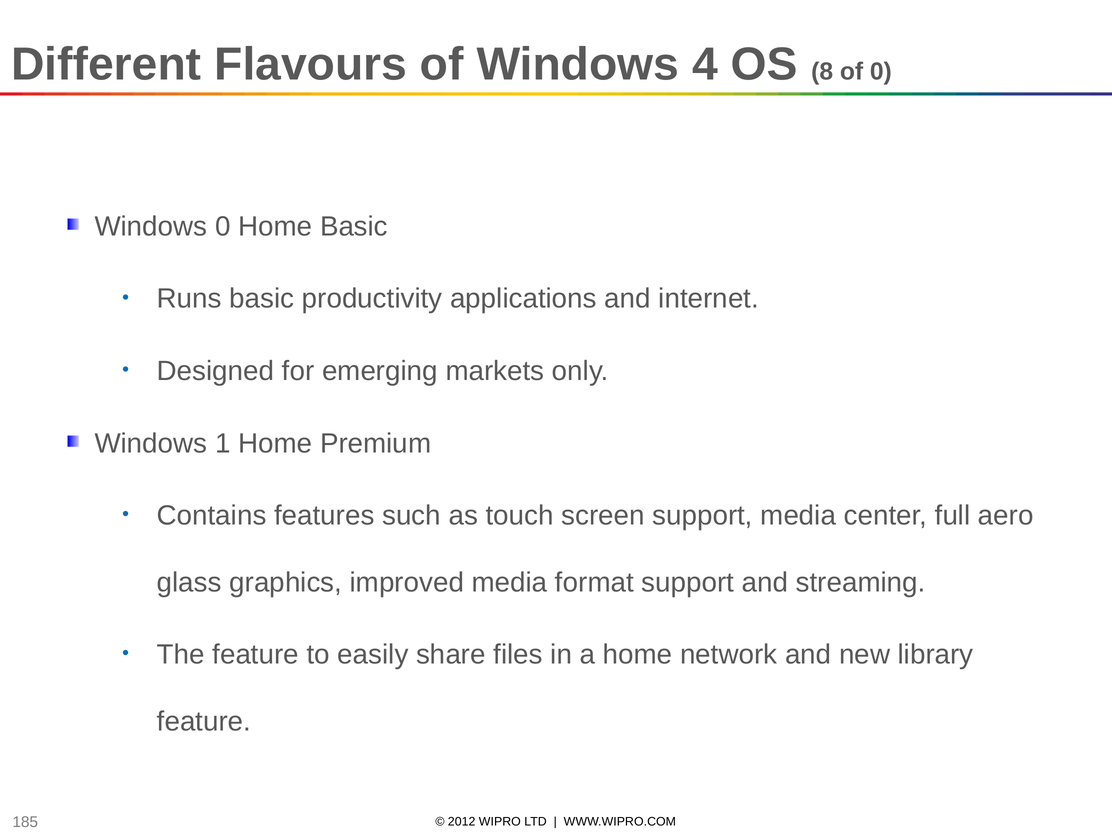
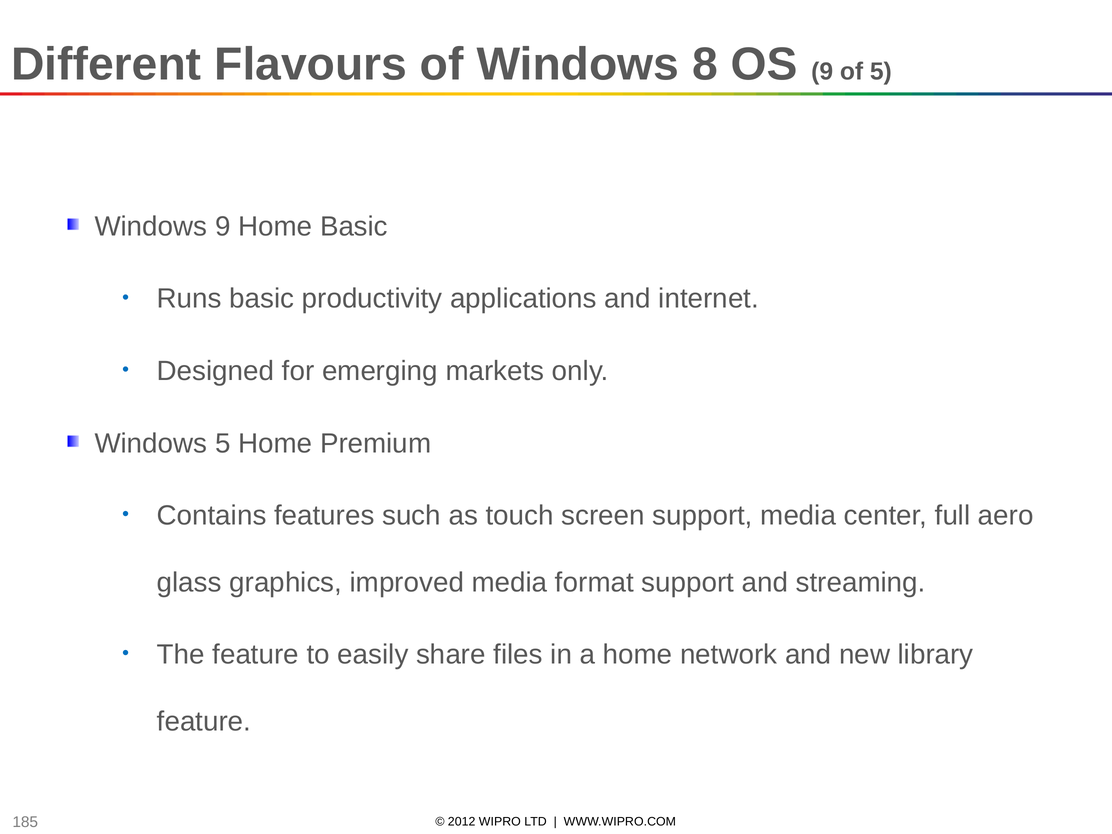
4: 4 -> 8
OS 8: 8 -> 9
of 0: 0 -> 5
Windows 0: 0 -> 9
Windows 1: 1 -> 5
